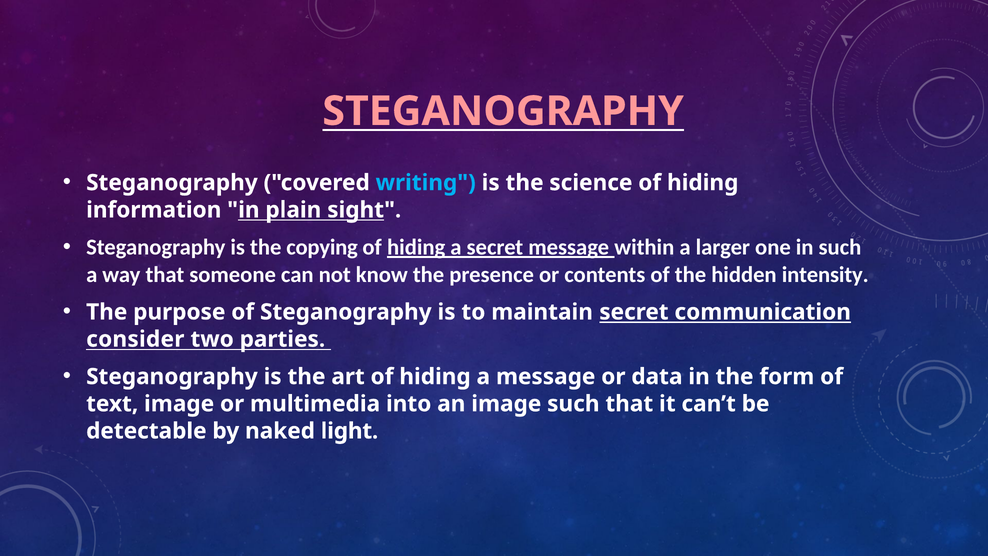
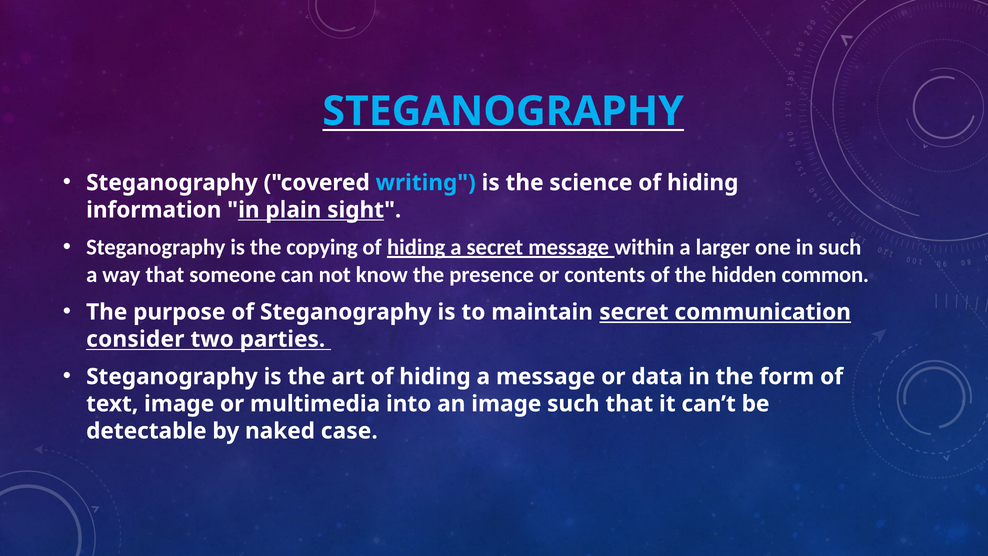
STEGANOGRAPHY at (503, 111) colour: pink -> light blue
intensity: intensity -> common
light: light -> case
